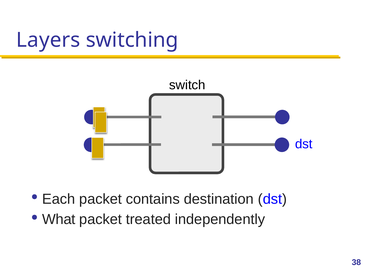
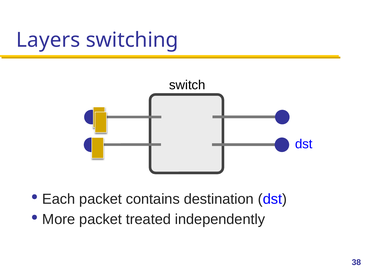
What: What -> More
